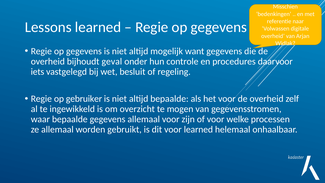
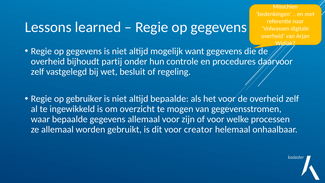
geval: geval -> partij
iets at (37, 72): iets -> zelf
voor learned: learned -> creator
